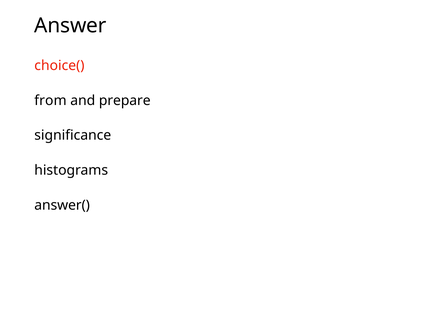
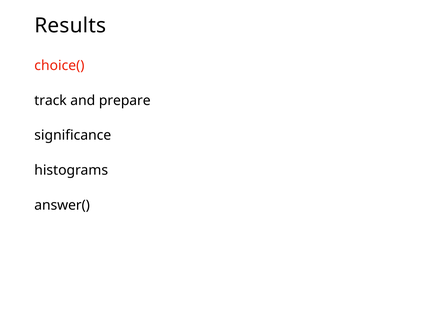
Answer: Answer -> Results
from: from -> track
